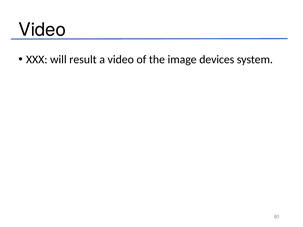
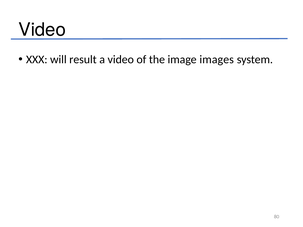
devices: devices -> images
